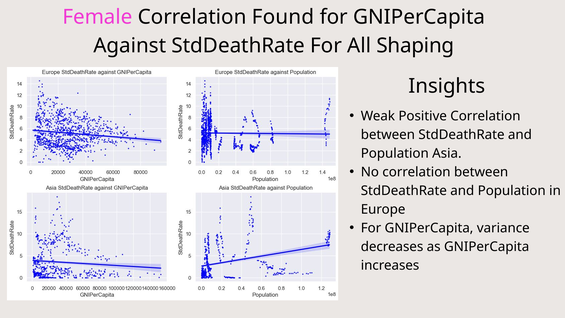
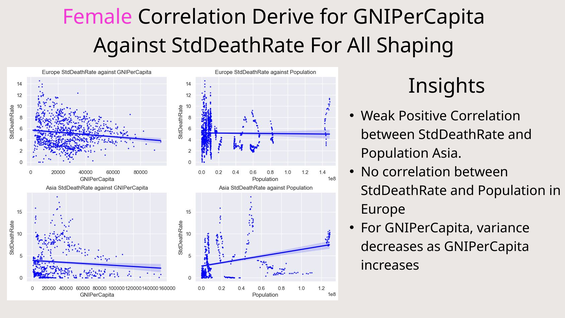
Found: Found -> Derive
